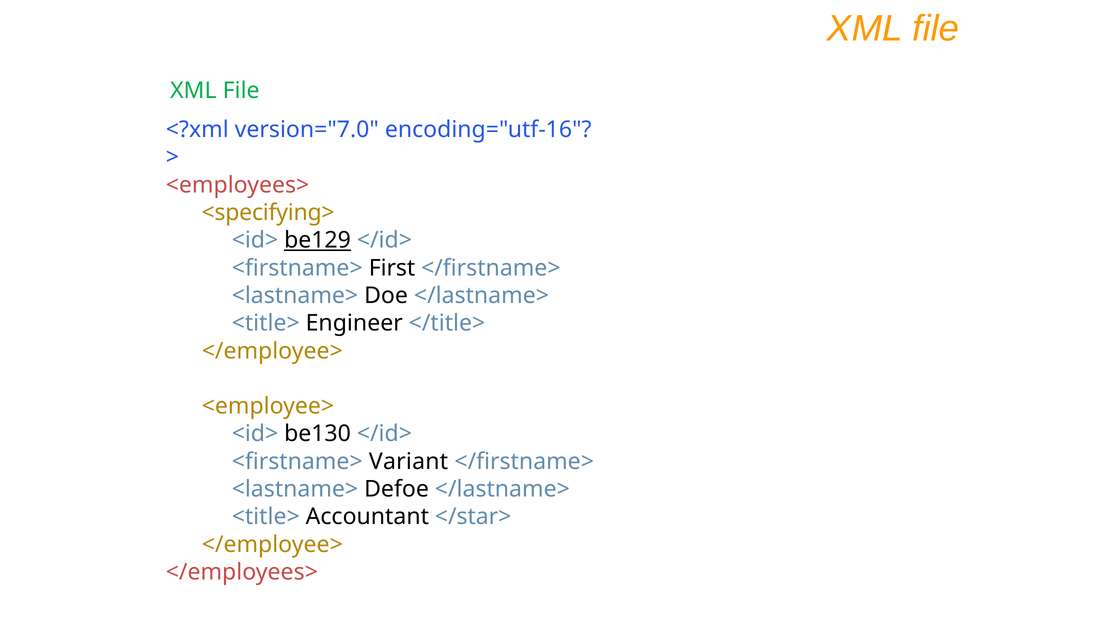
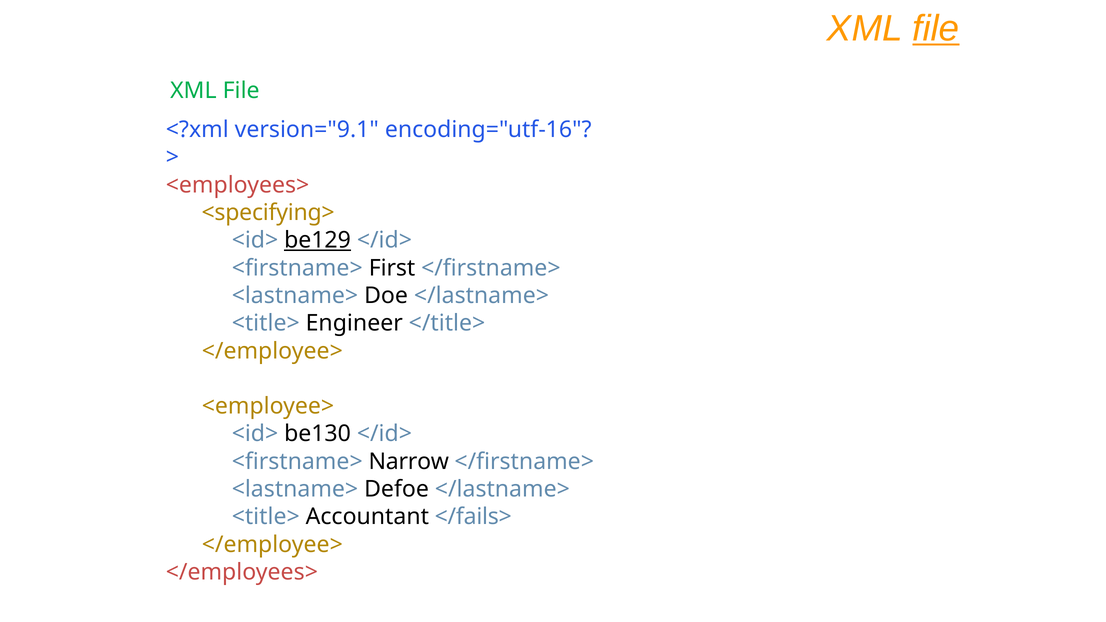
file at (936, 29) underline: none -> present
version="7.0: version="7.0 -> version="9.1
Variant: Variant -> Narrow
</star>: </star> -> </fails>
